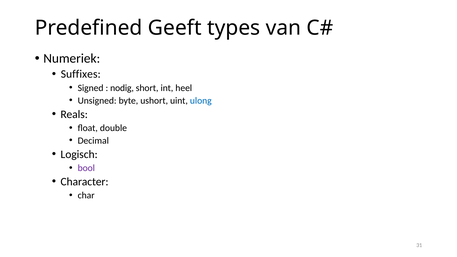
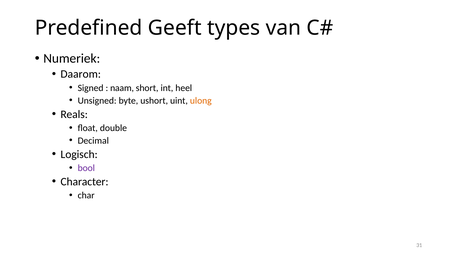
Suffixes: Suffixes -> Daarom
nodig: nodig -> naam
ulong colour: blue -> orange
